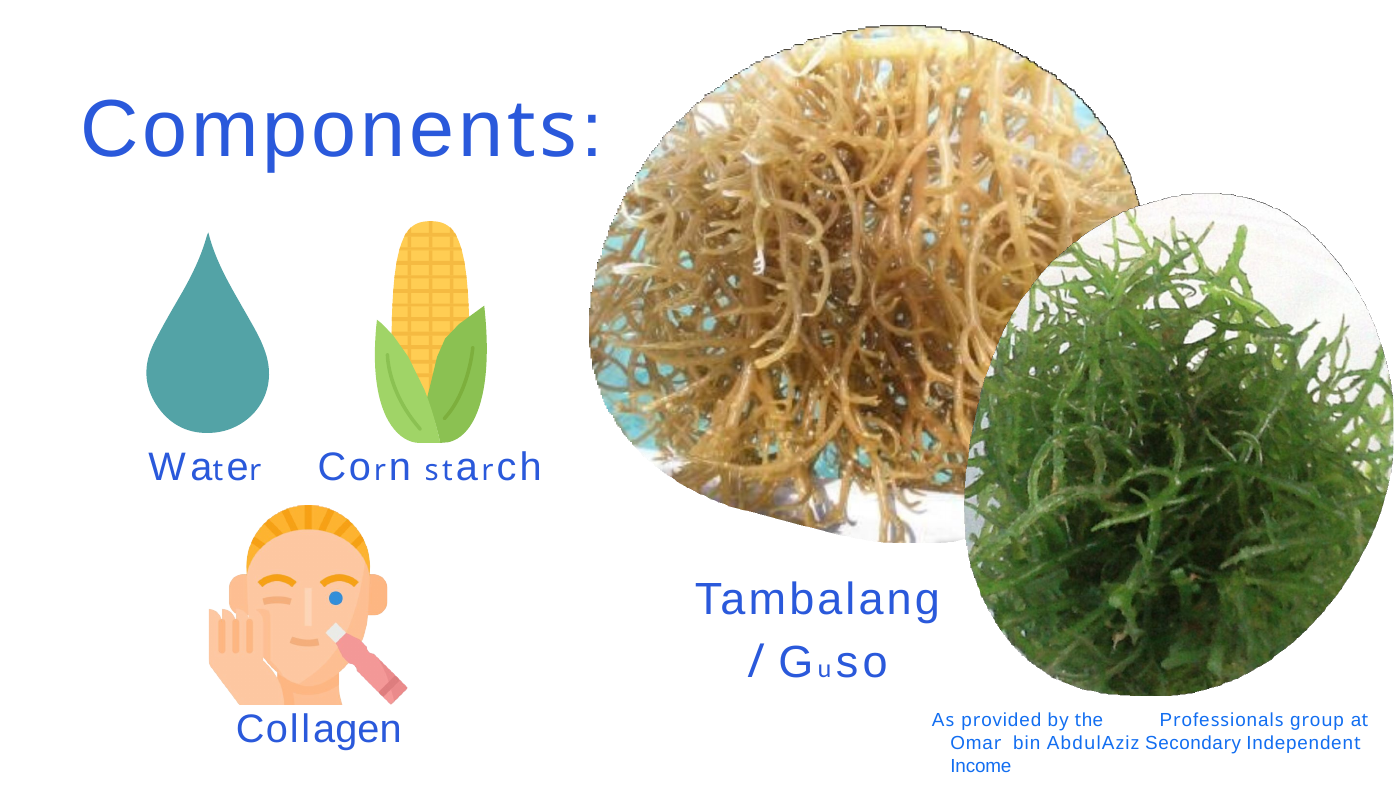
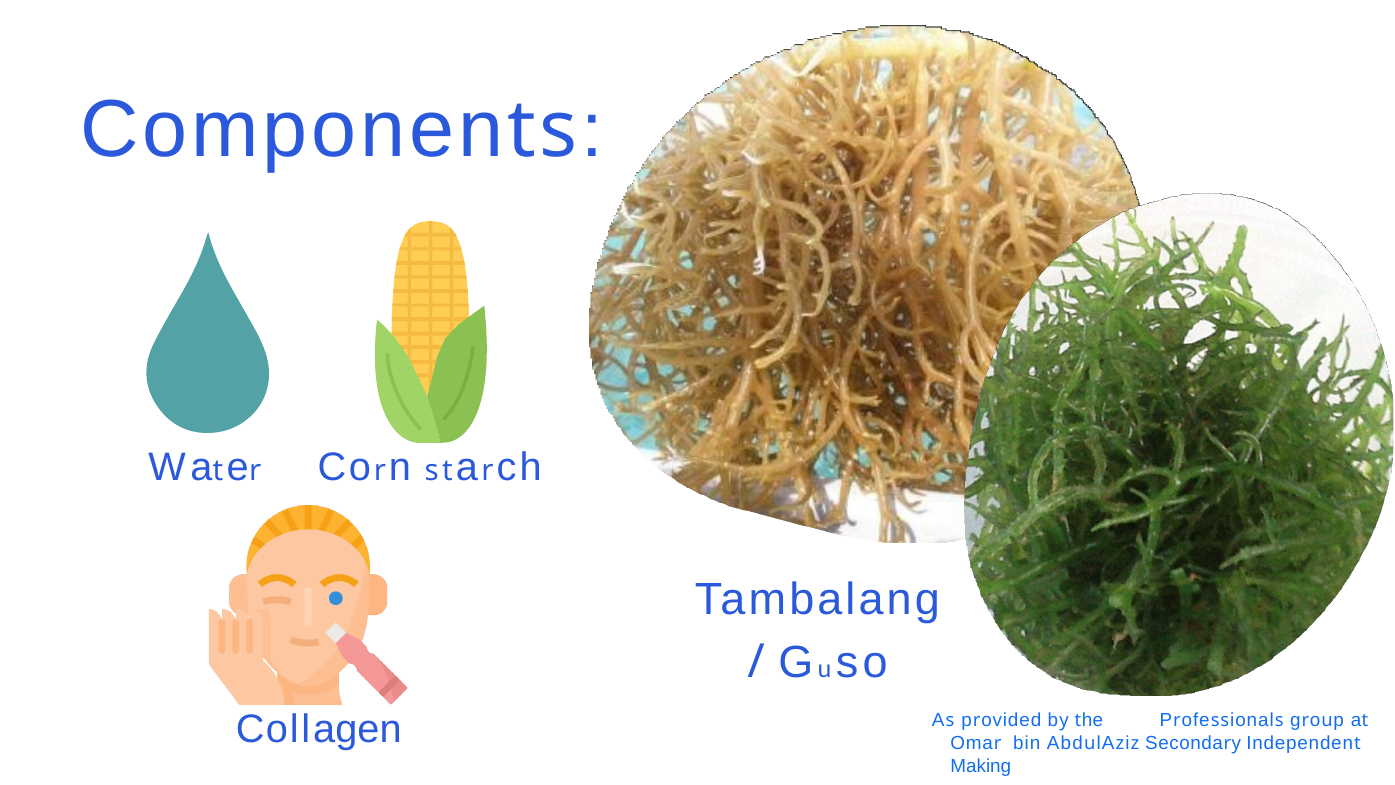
Income: Income -> Making
